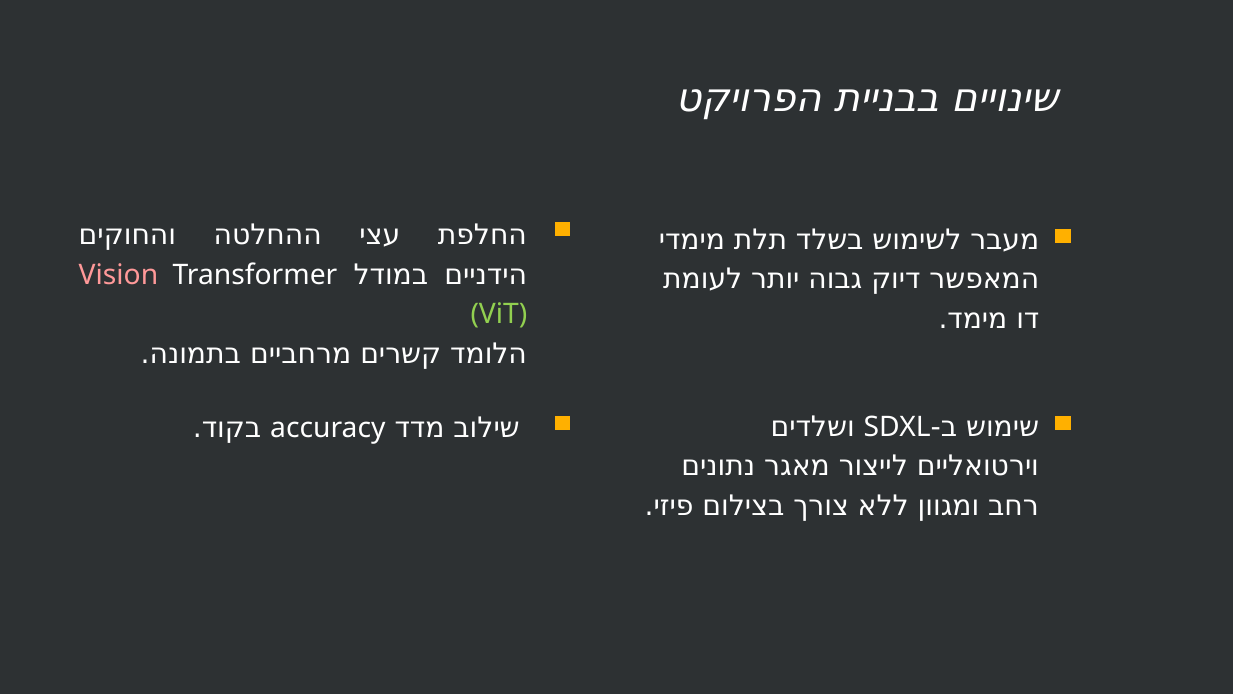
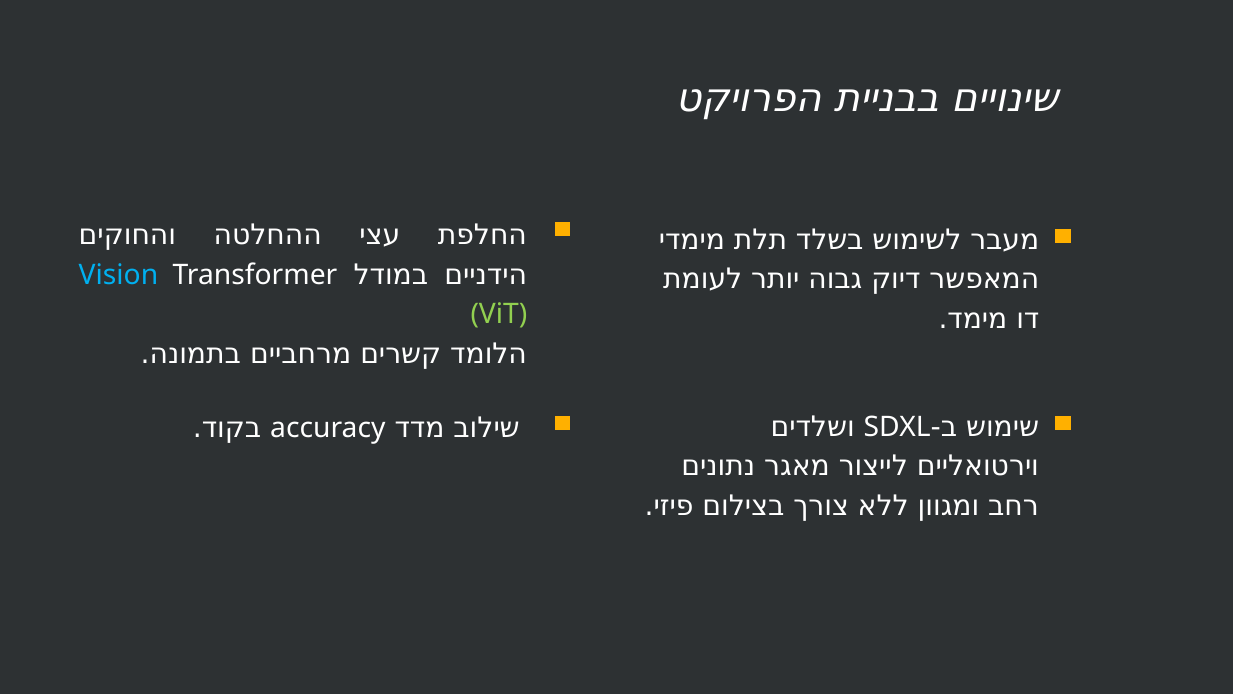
Vision colour: pink -> light blue
